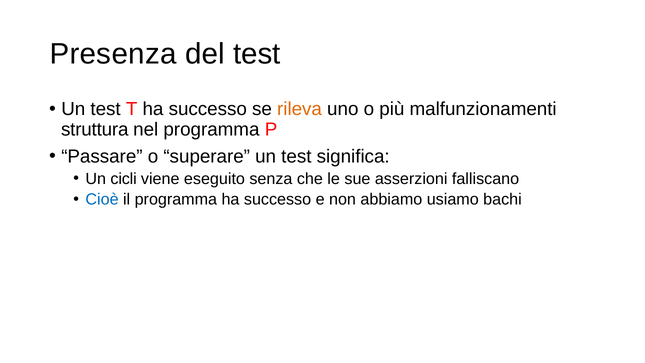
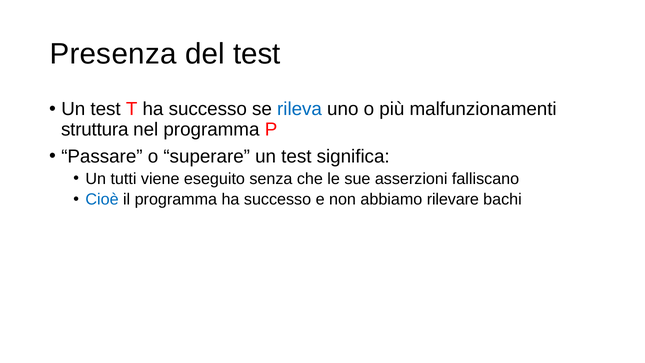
rileva colour: orange -> blue
cicli: cicli -> tutti
usiamo: usiamo -> rilevare
